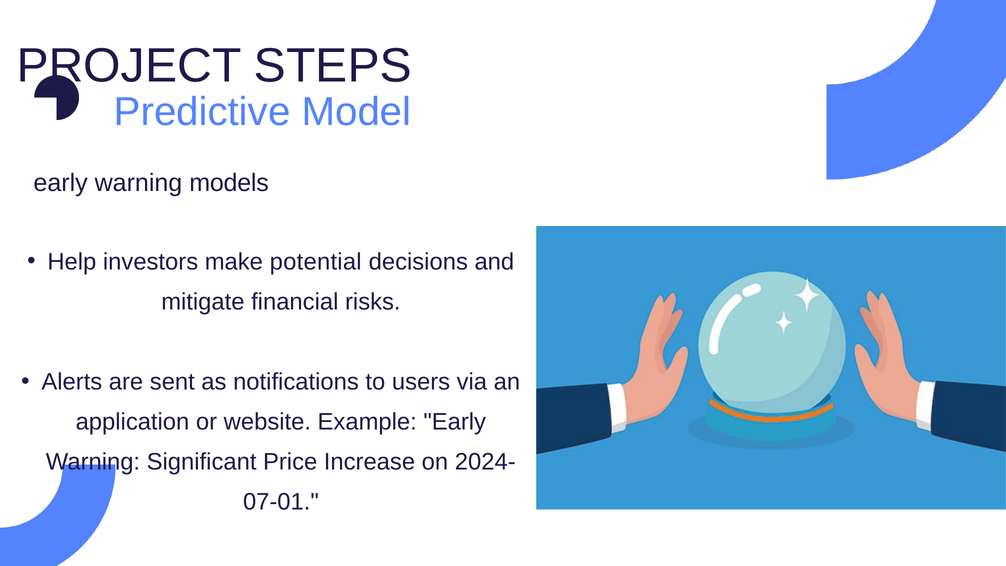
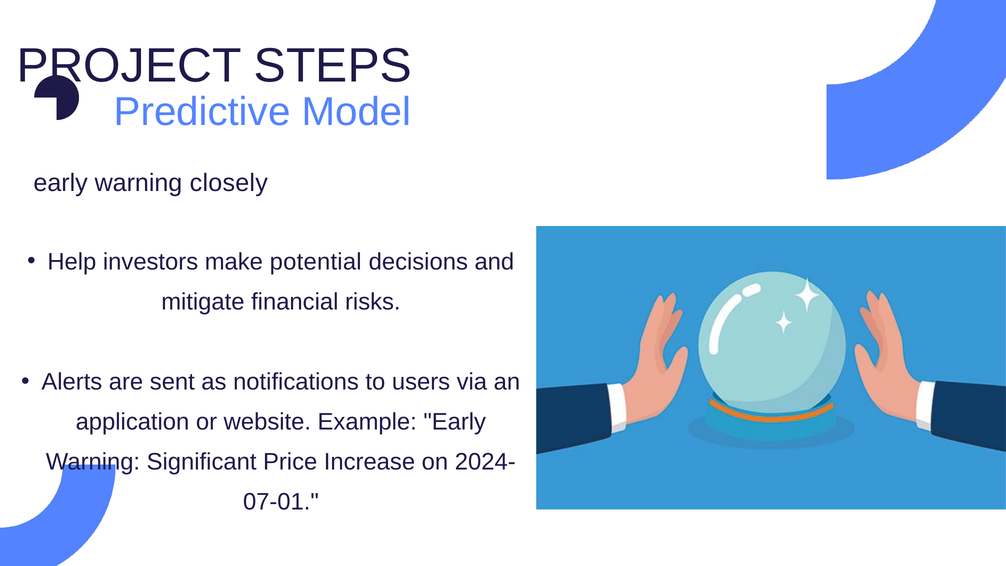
models: models -> closely
